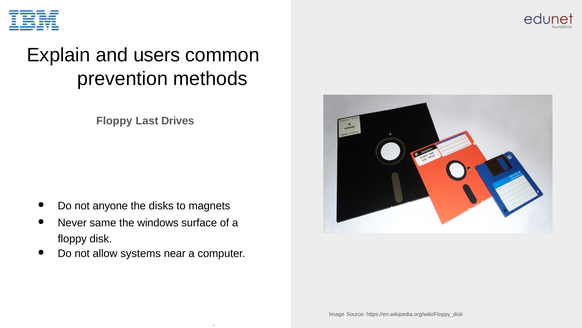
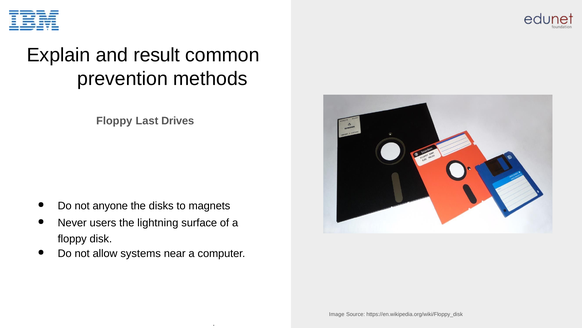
users: users -> result
same: same -> users
windows: windows -> lightning
